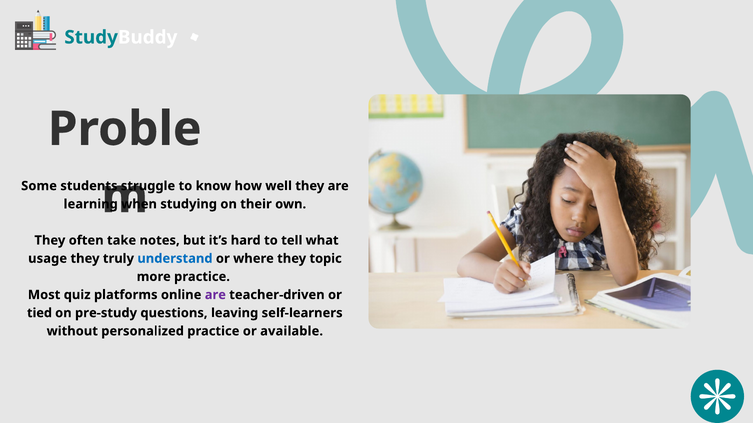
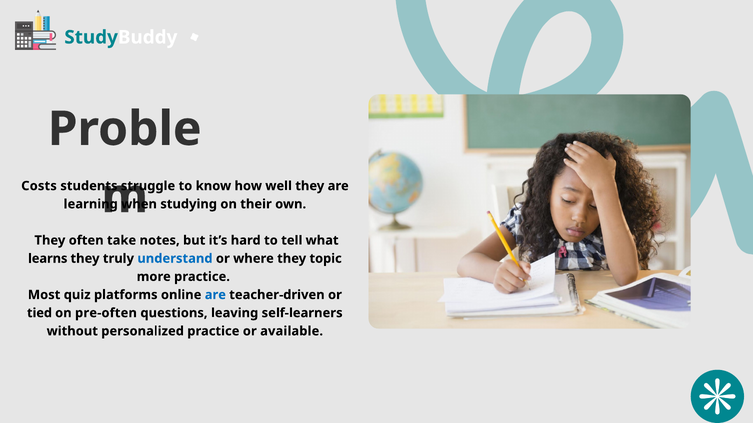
Some: Some -> Costs
usage: usage -> learns
are at (215, 295) colour: purple -> blue
pre-study: pre-study -> pre-often
